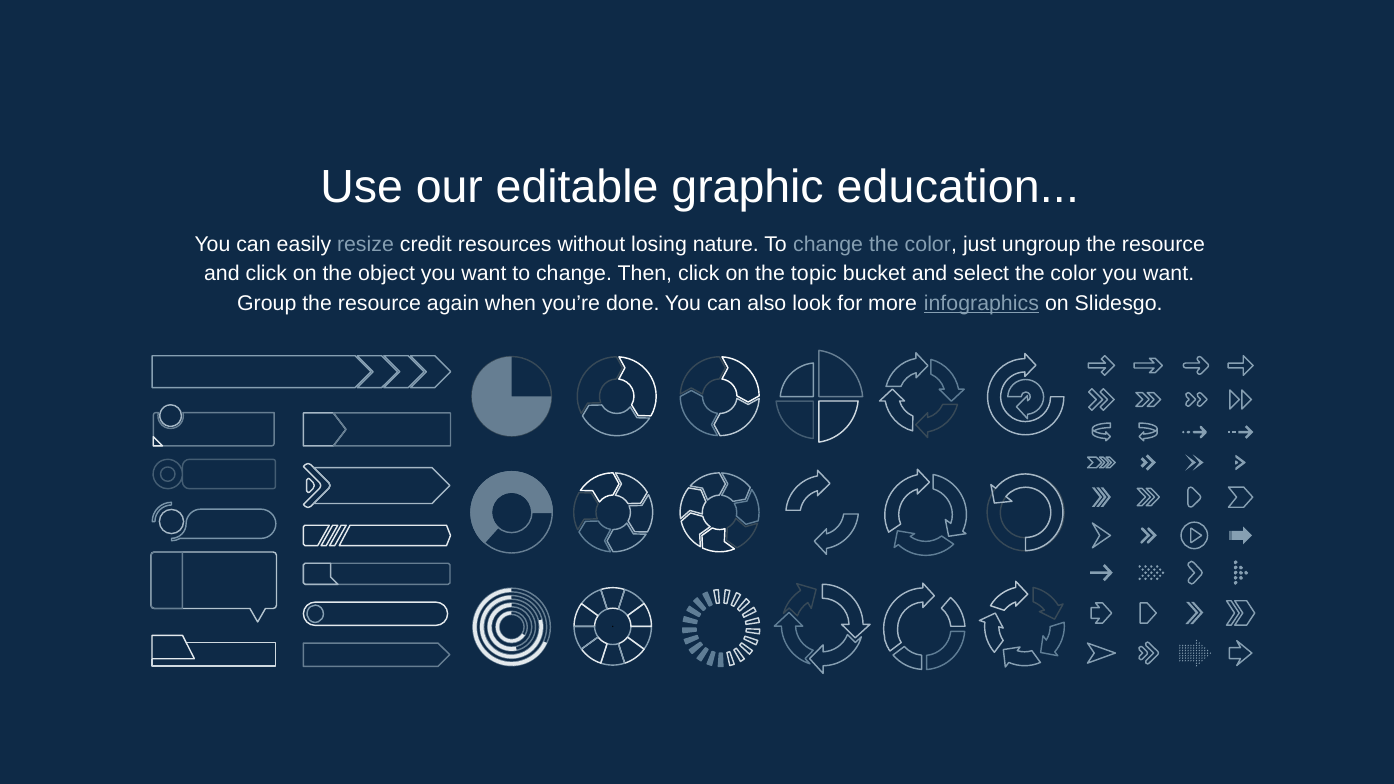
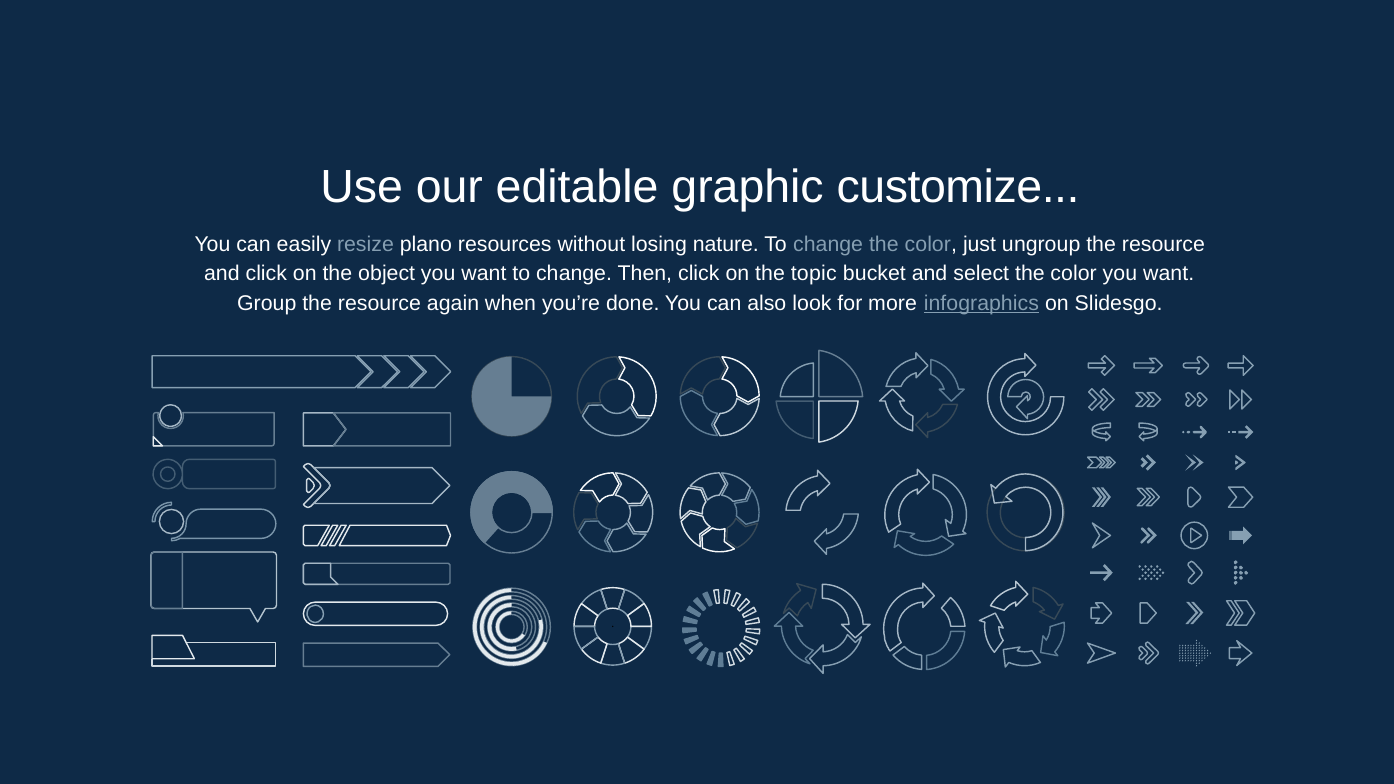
education: education -> customize
credit: credit -> plano
